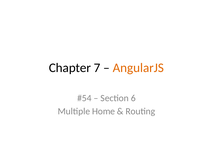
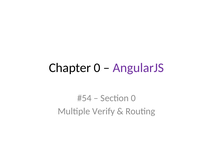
Chapter 7: 7 -> 0
AngularJS colour: orange -> purple
Section 6: 6 -> 0
Home: Home -> Verify
